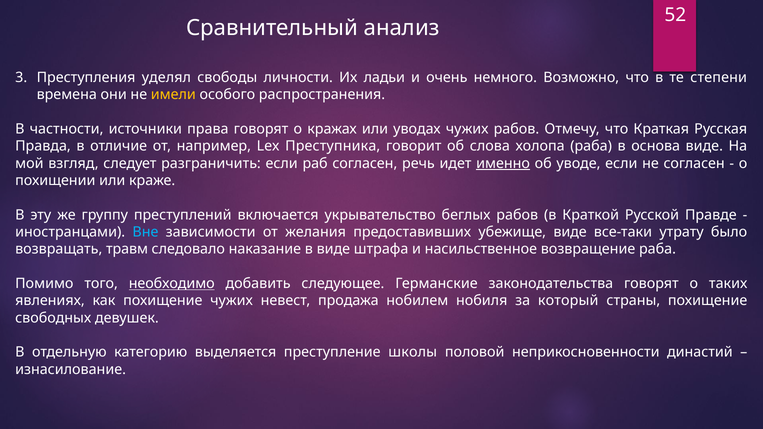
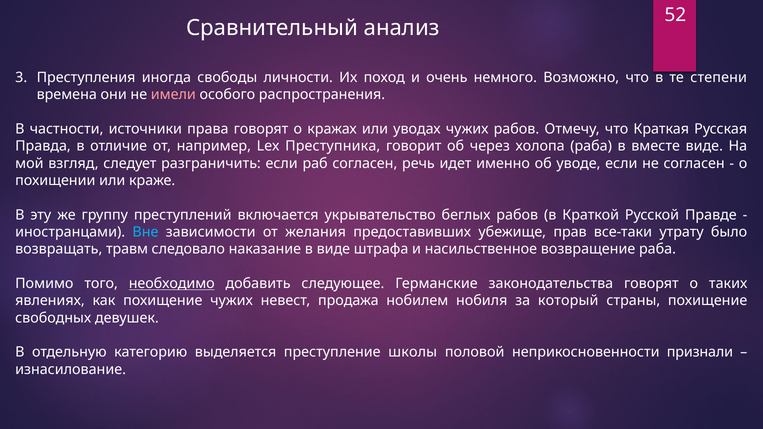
уделял: уделял -> иногда
ладьи: ладьи -> поход
имели colour: yellow -> pink
слова: слова -> через
основа: основа -> вместе
именно underline: present -> none
убежище виде: виде -> прав
династий: династий -> признали
